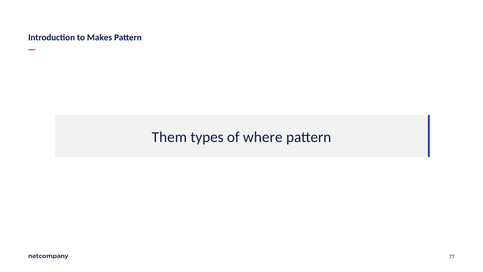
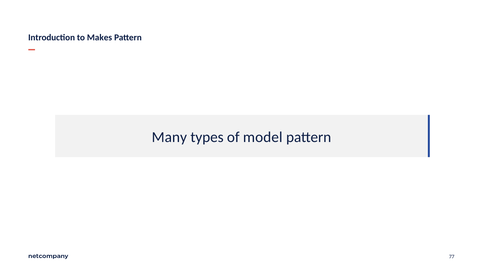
Them: Them -> Many
where: where -> model
